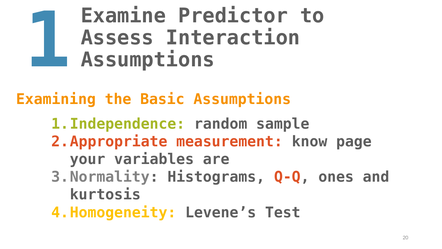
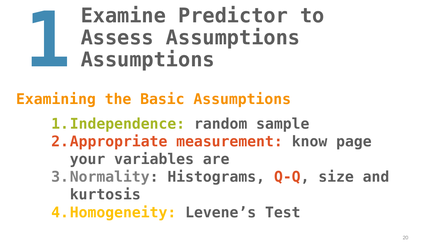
Assess Interaction: Interaction -> Assumptions
ones: ones -> size
